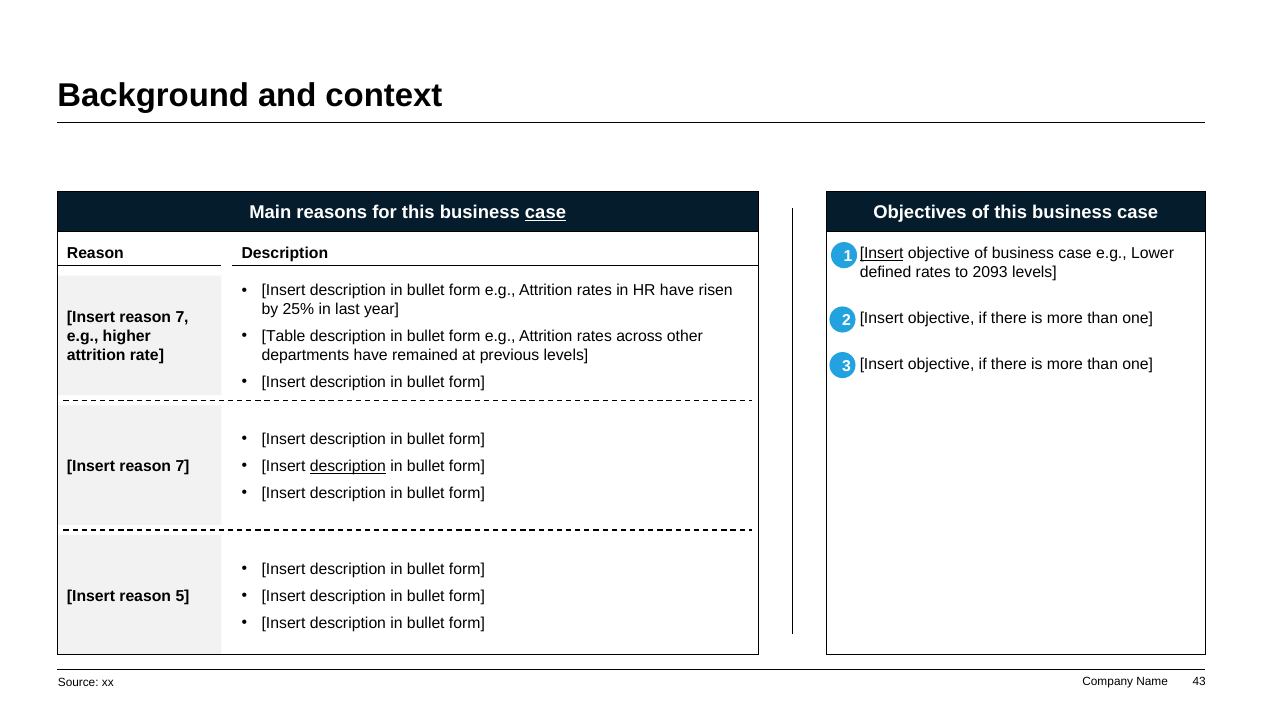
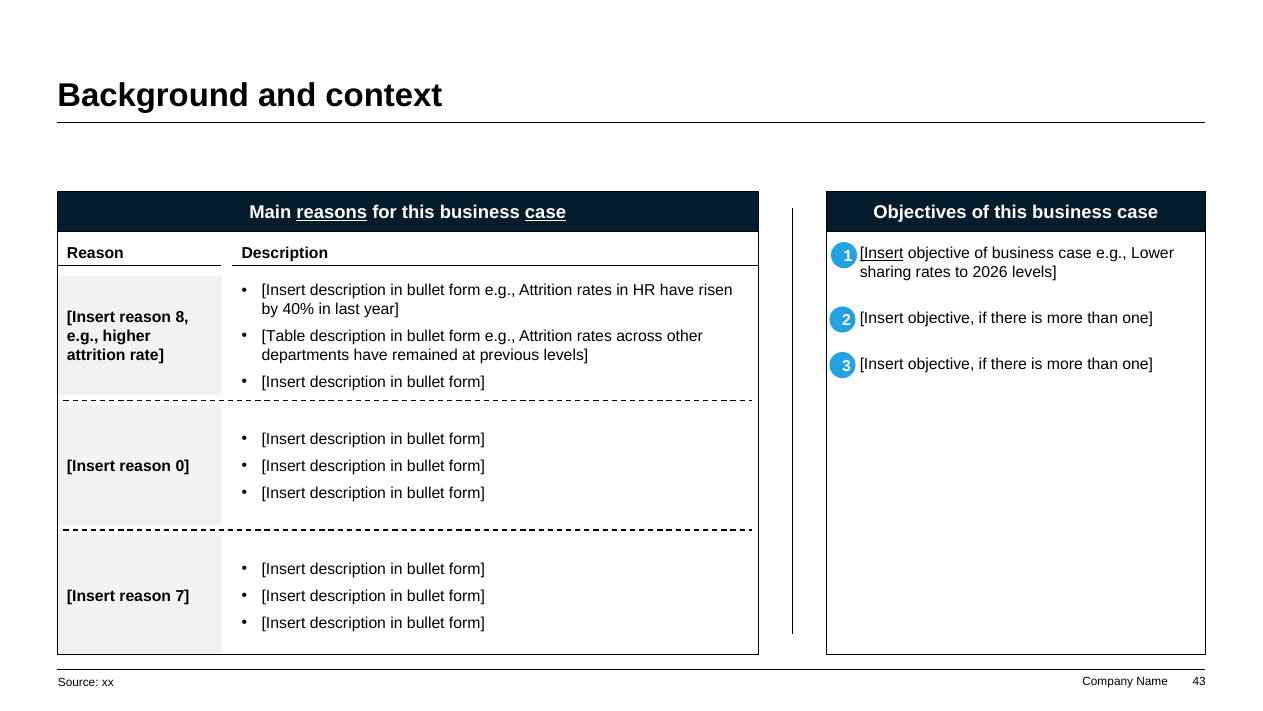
reasons underline: none -> present
defined: defined -> sharing
2093: 2093 -> 2026
25%: 25% -> 40%
7 at (182, 317): 7 -> 8
description at (348, 466) underline: present -> none
7 at (182, 466): 7 -> 0
5: 5 -> 7
